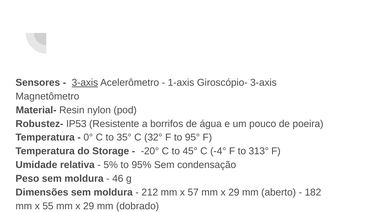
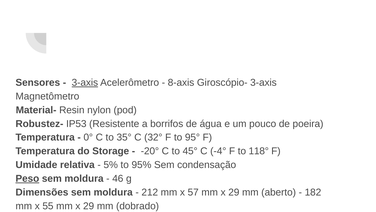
1-axis: 1-axis -> 8-axis
313°: 313° -> 118°
Peso underline: none -> present
